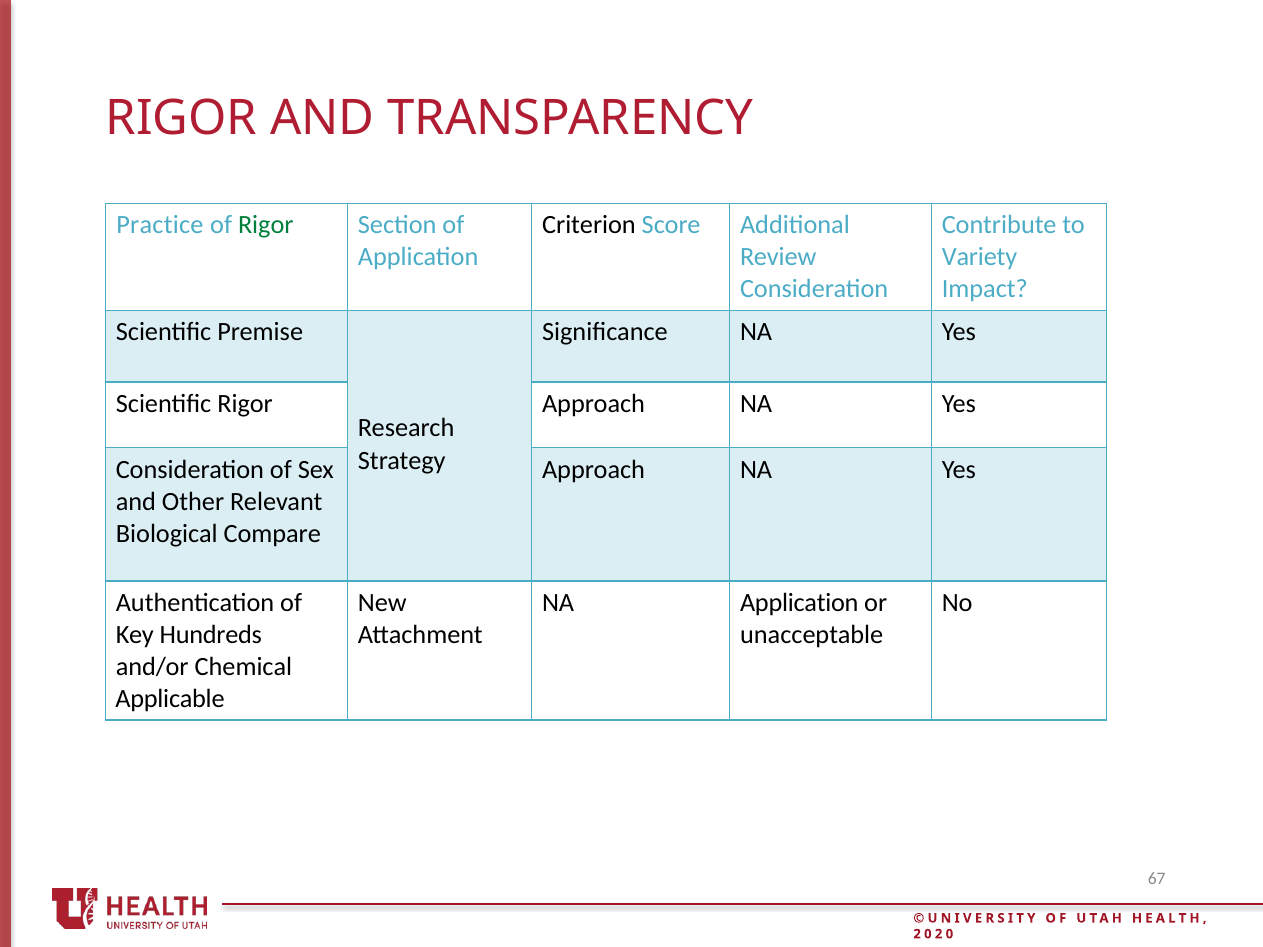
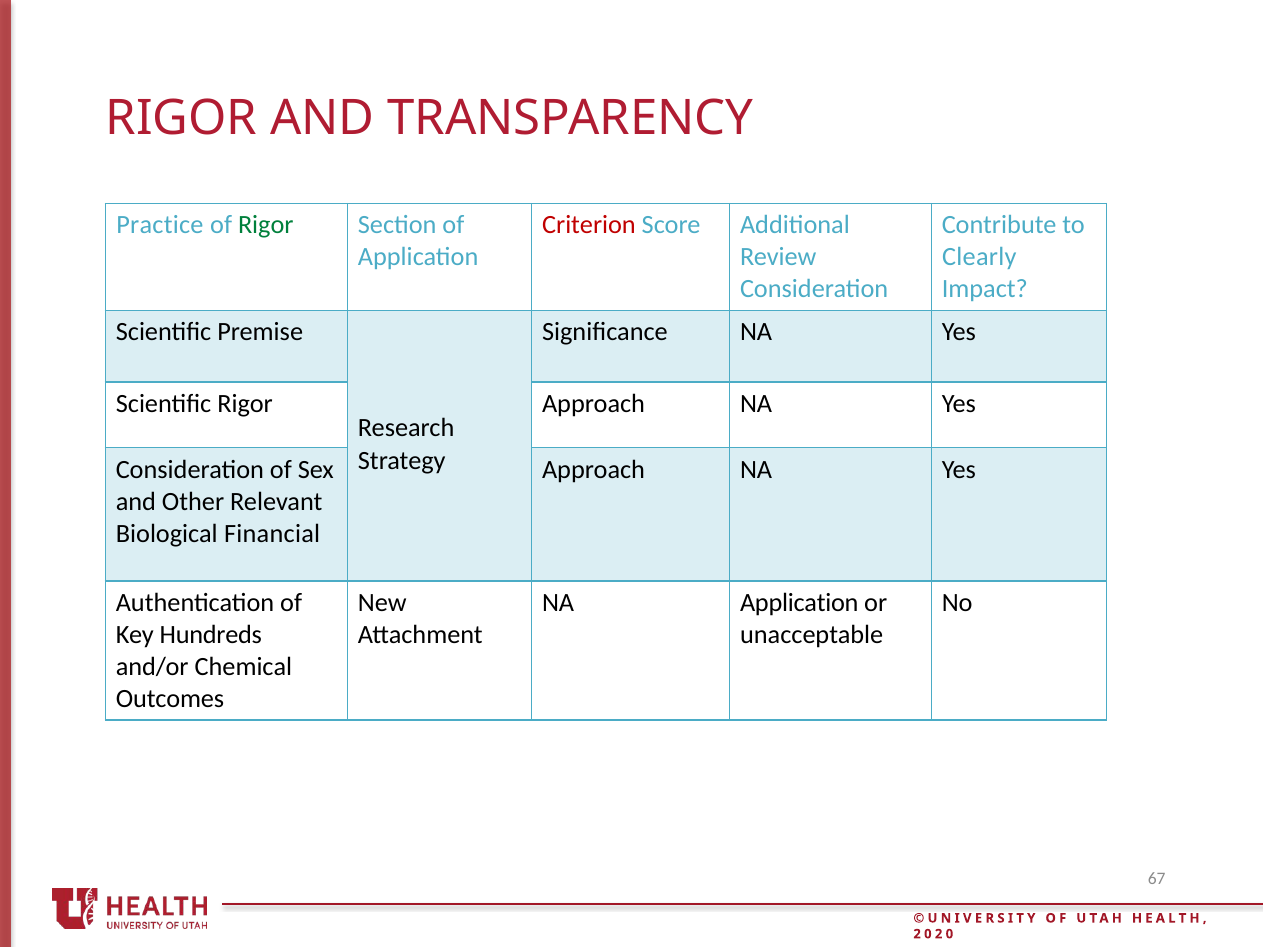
Criterion colour: black -> red
Variety: Variety -> Clearly
Compare: Compare -> Financial
Applicable: Applicable -> Outcomes
